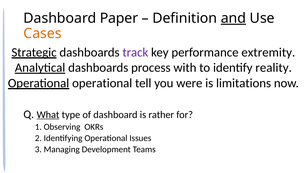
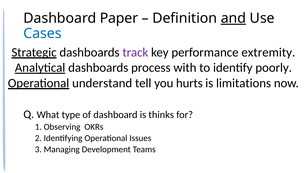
Cases colour: orange -> blue
reality: reality -> poorly
operational at (102, 83): operational -> understand
were: were -> hurts
What underline: present -> none
rather: rather -> thinks
